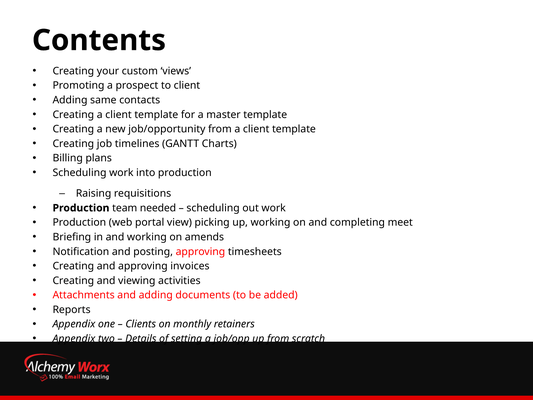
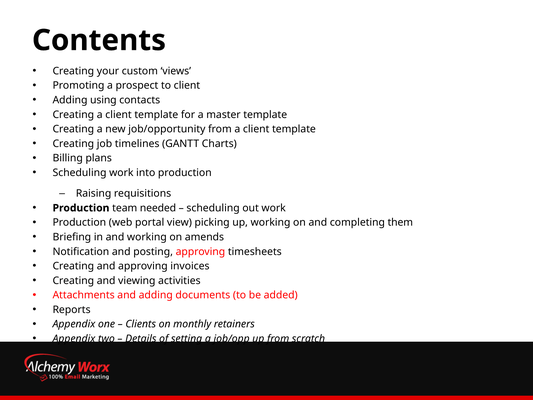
same: same -> using
meet: meet -> them
